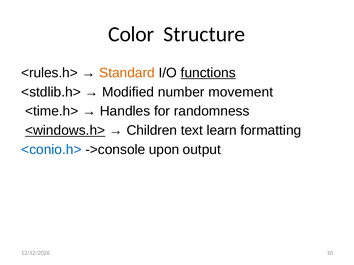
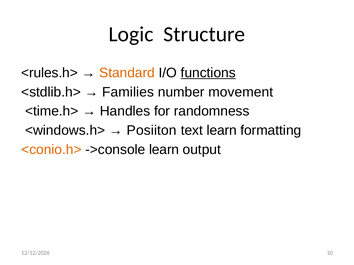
Color: Color -> Logic
Modified: Modified -> Families
<windows.h> underline: present -> none
Children: Children -> Posiiton
<conio.h> colour: blue -> orange
->console upon: upon -> learn
